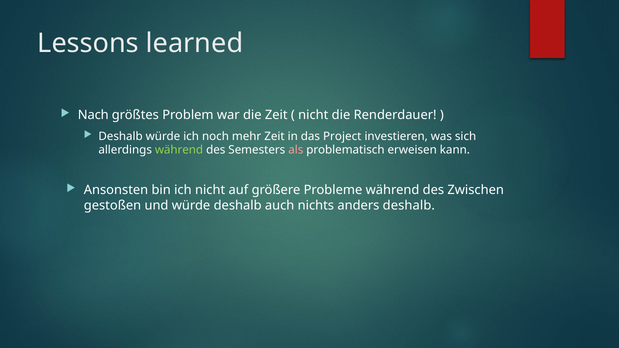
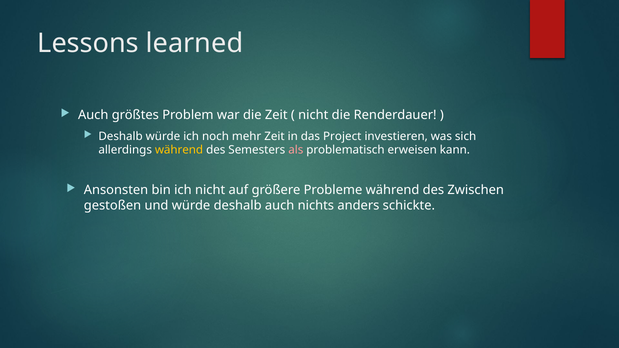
Nach at (93, 115): Nach -> Auch
während at (179, 150) colour: light green -> yellow
anders deshalb: deshalb -> schickte
